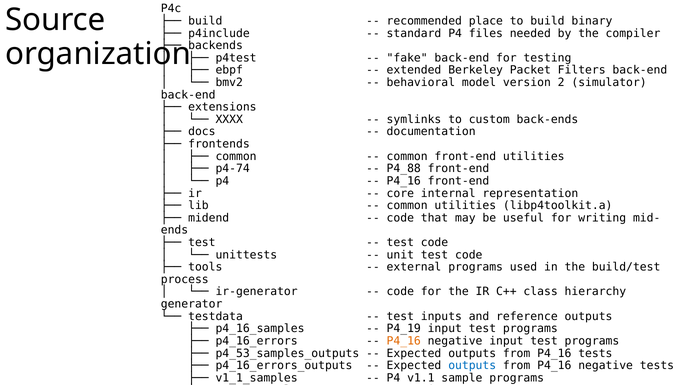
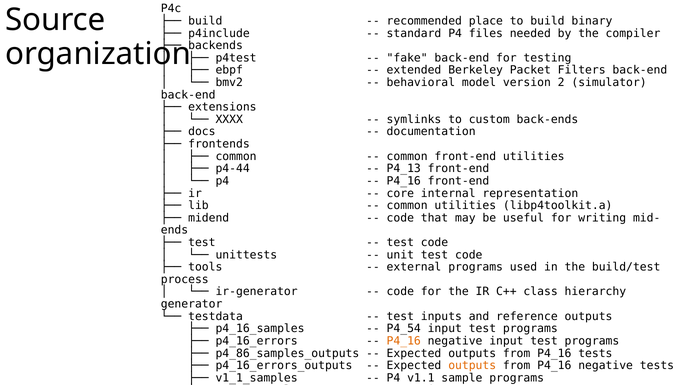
p4-74: p4-74 -> p4-44
P4_88: P4_88 -> P4_13
P4_19: P4_19 -> P4_54
p4_53_samples_outputs: p4_53_samples_outputs -> p4_86_samples_outputs
outputs at (472, 365) colour: blue -> orange
